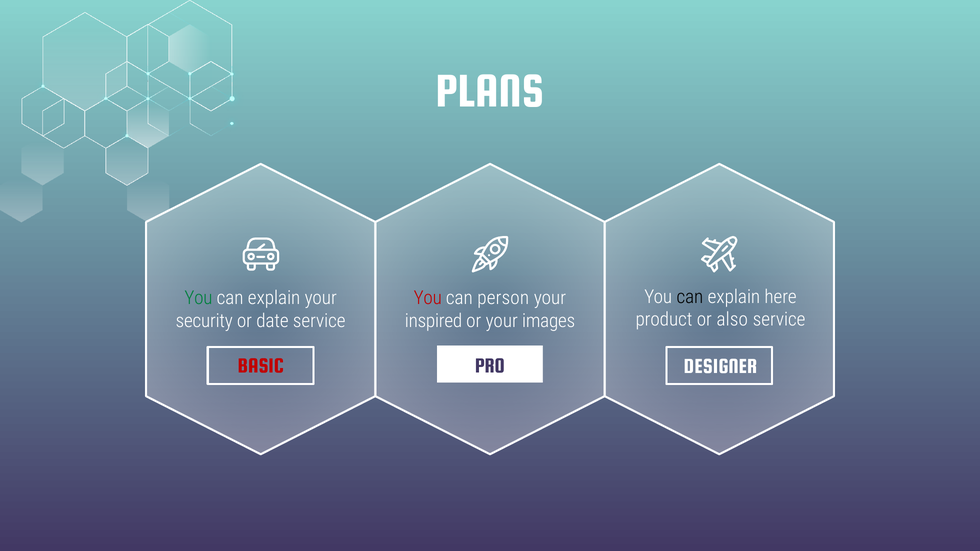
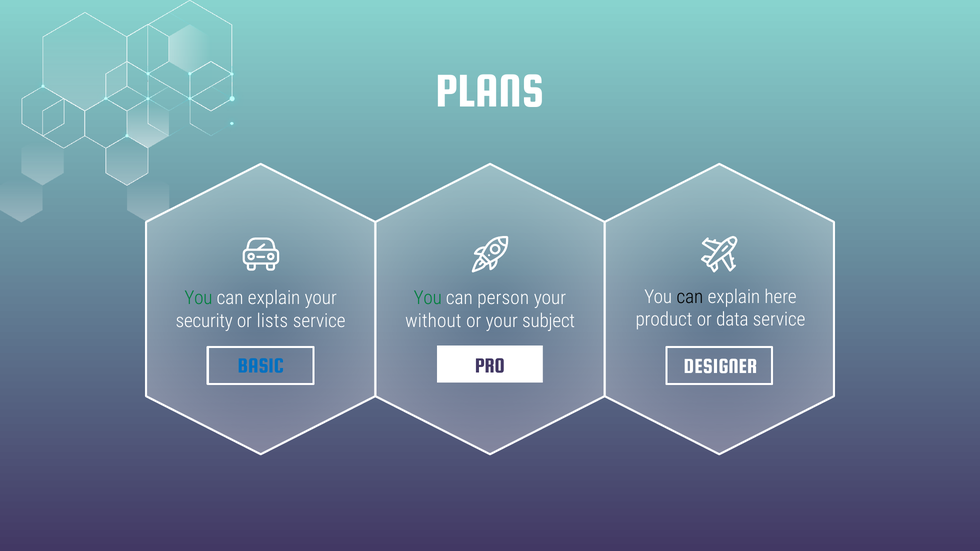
You at (428, 298) colour: red -> green
also: also -> data
date: date -> lists
inspired: inspired -> without
images: images -> subject
BASIC colour: red -> blue
